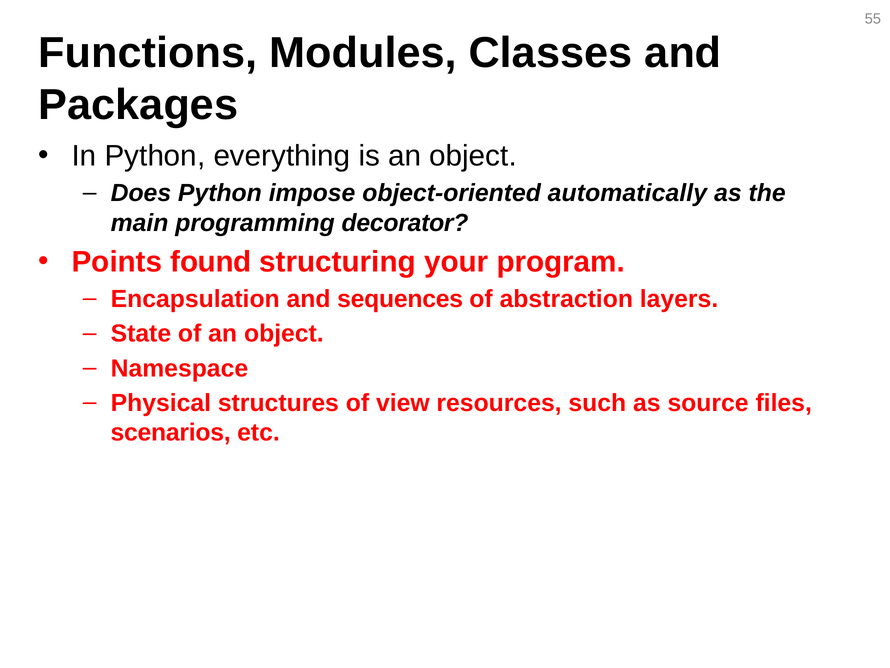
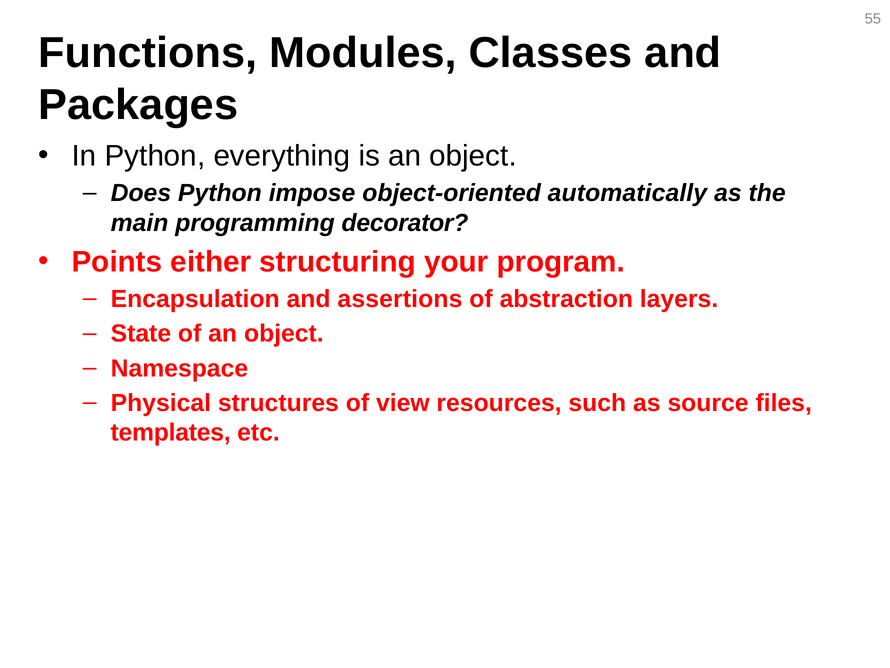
found: found -> either
sequences: sequences -> assertions
scenarios: scenarios -> templates
